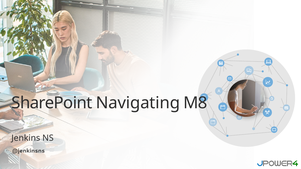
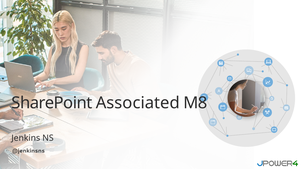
Navigating: Navigating -> Associated
